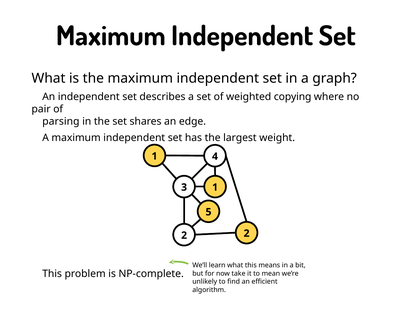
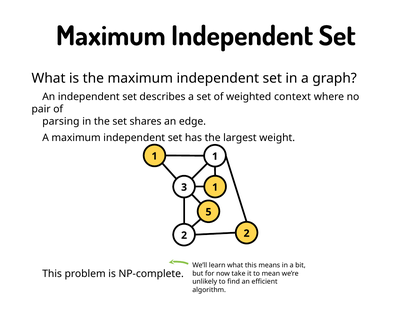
copying: copying -> context
1 4: 4 -> 1
